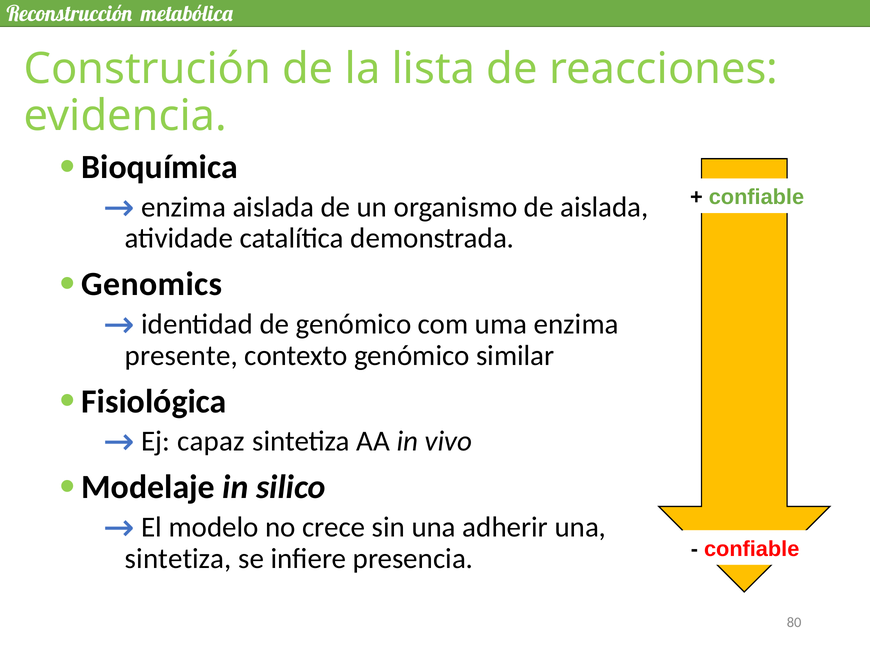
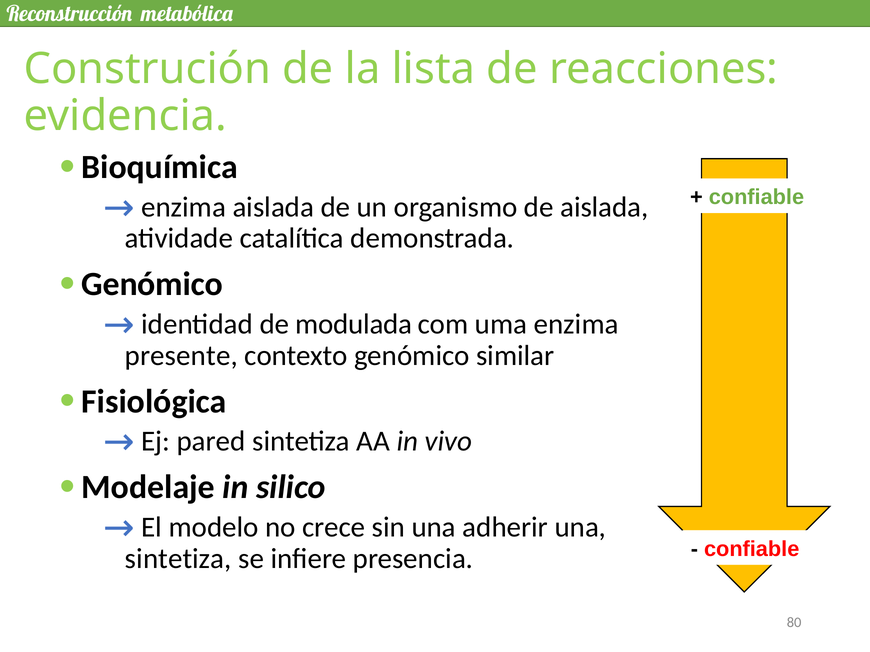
Genomics at (152, 284): Genomics -> Genómico
de genómico: genómico -> modulada
capaz: capaz -> pared
